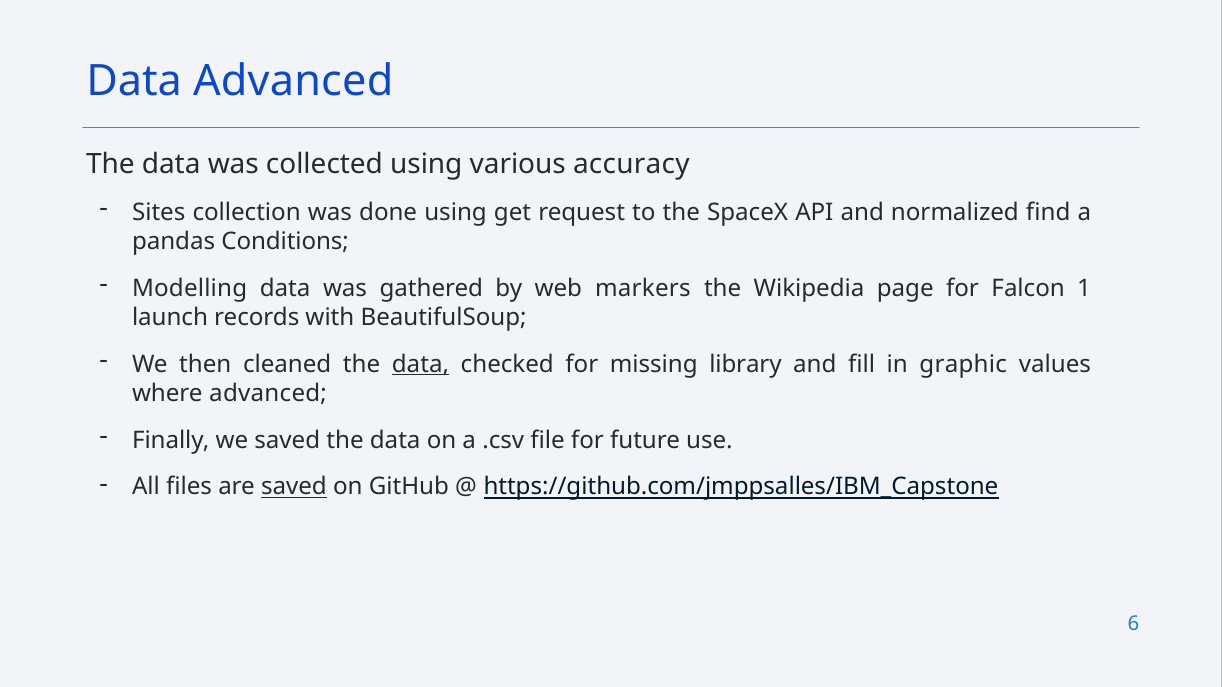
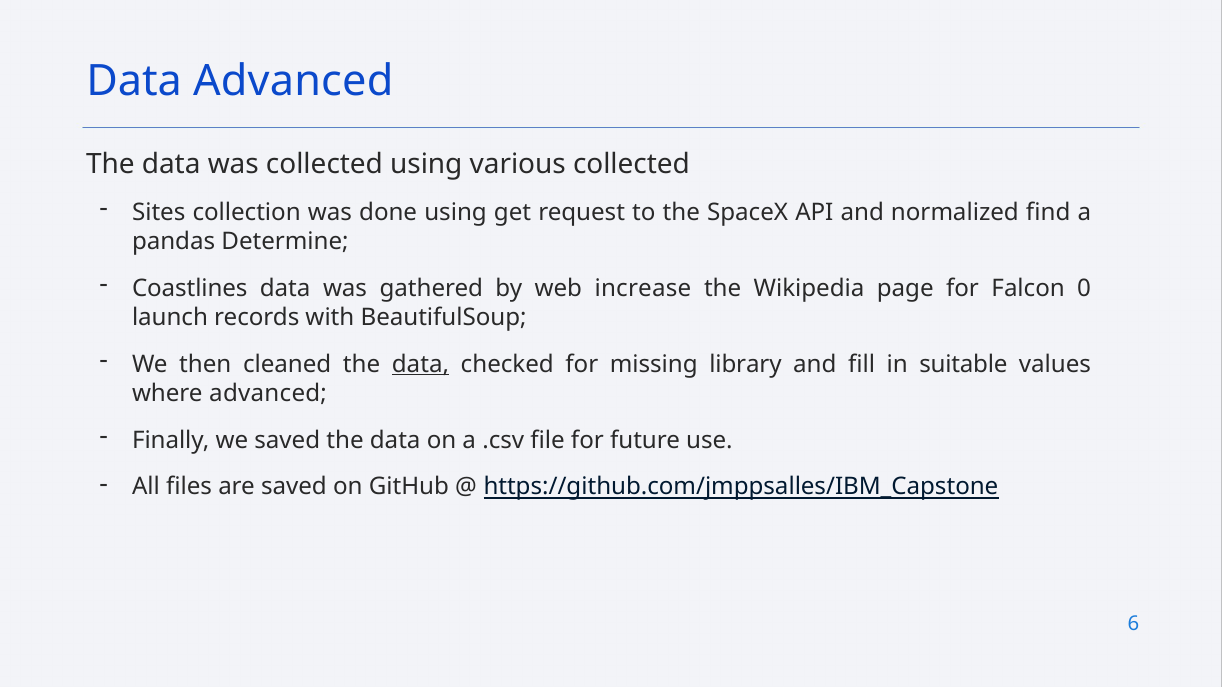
various accuracy: accuracy -> collected
Conditions: Conditions -> Determine
Modelling: Modelling -> Coastlines
markers: markers -> increase
1: 1 -> 0
graphic: graphic -> suitable
saved at (294, 487) underline: present -> none
